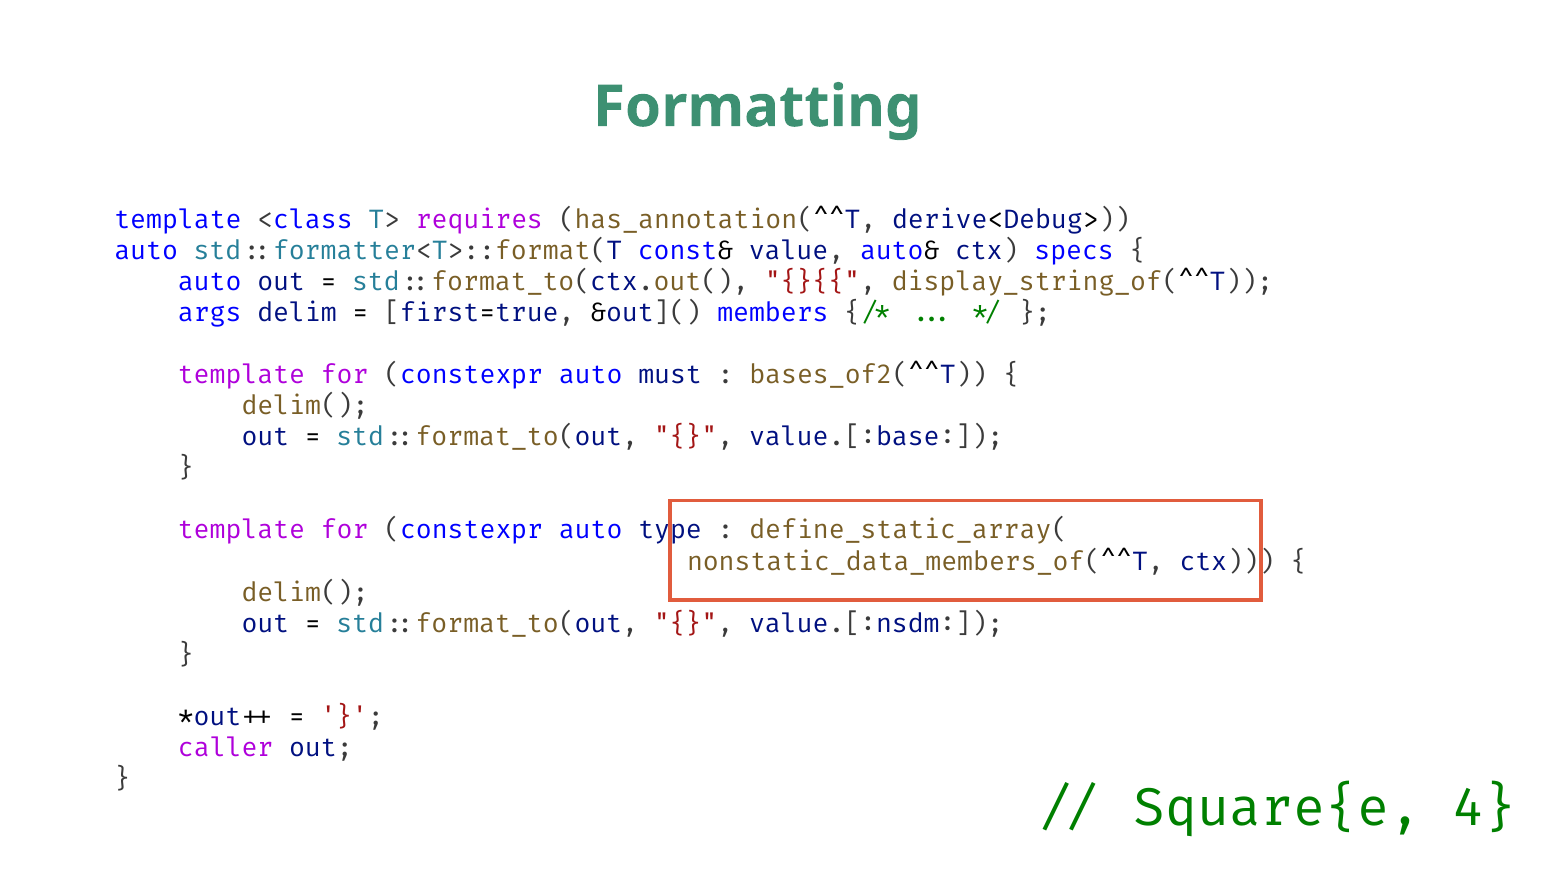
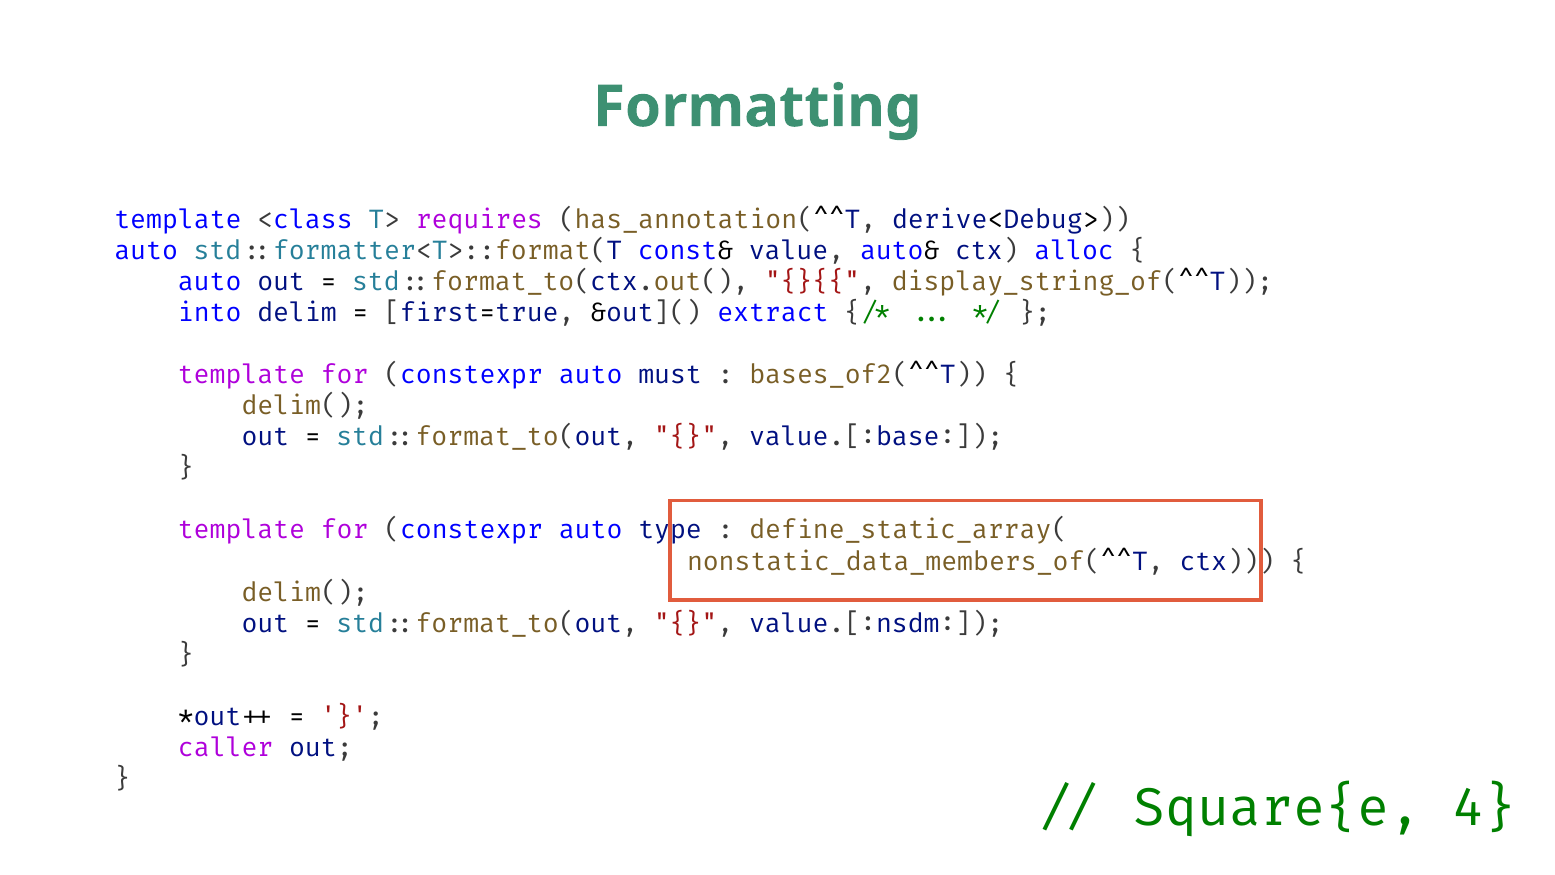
specs: specs -> alloc
args: args -> into
members: members -> extract
